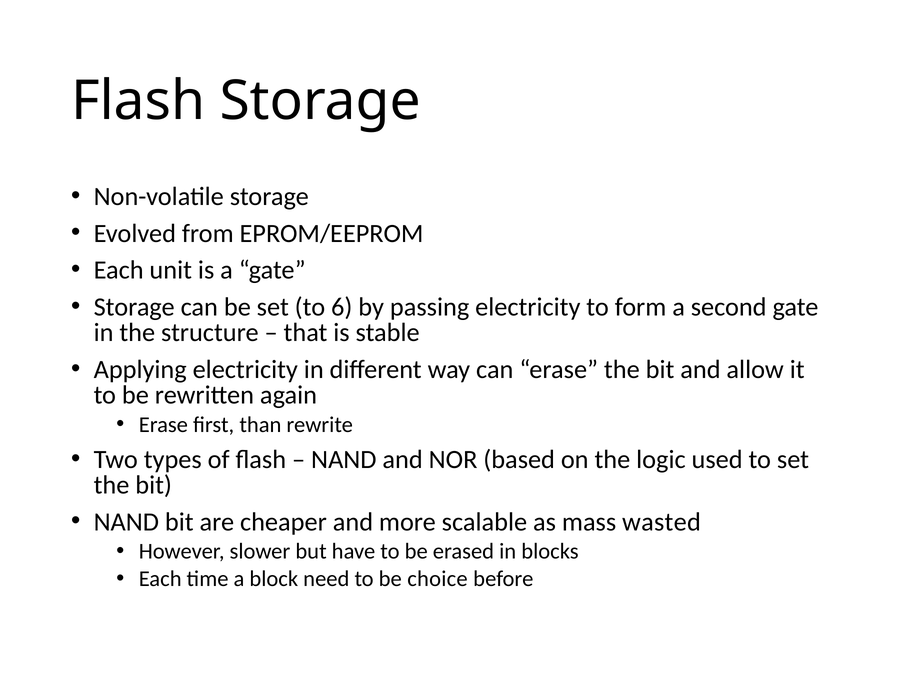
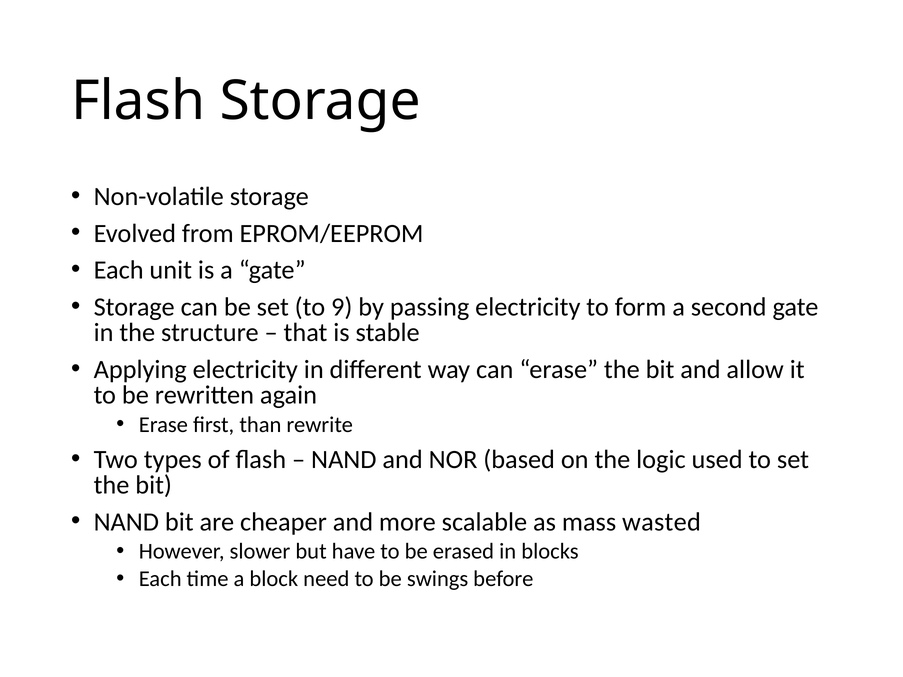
6: 6 -> 9
choice: choice -> swings
